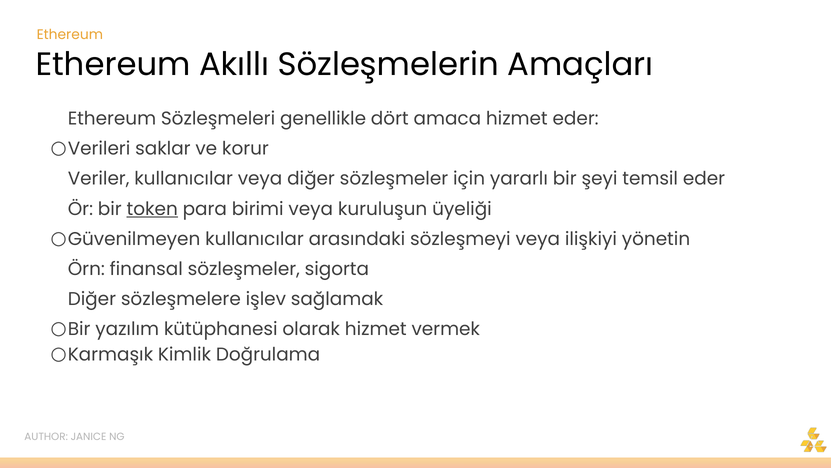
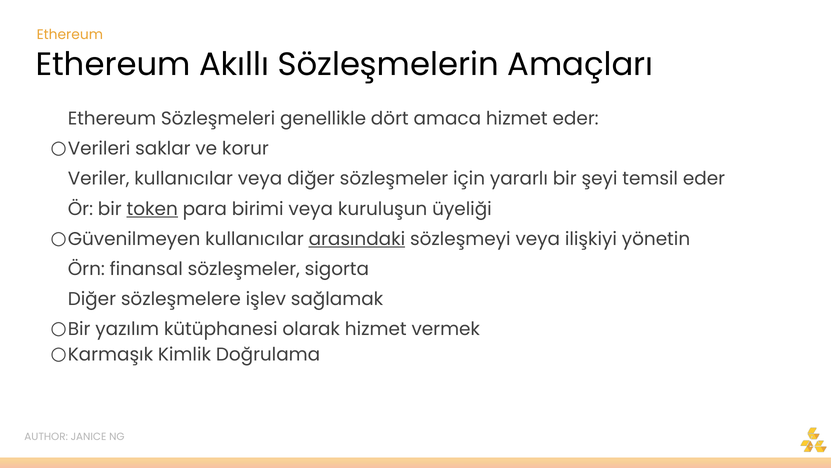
arasındaki underline: none -> present
